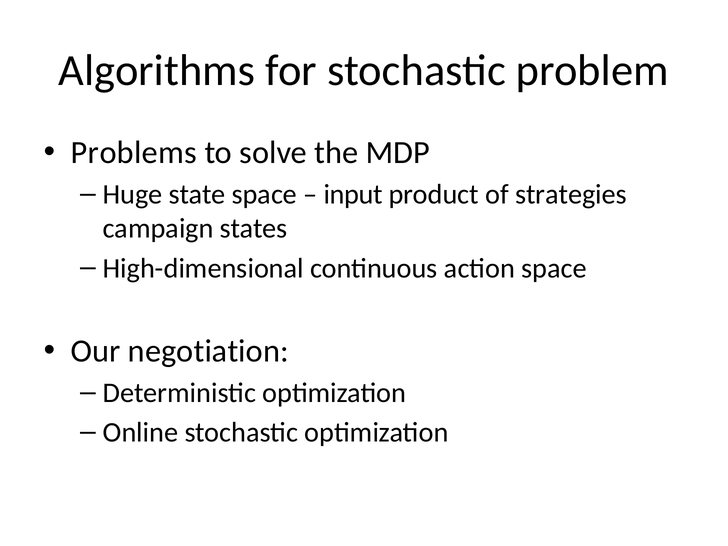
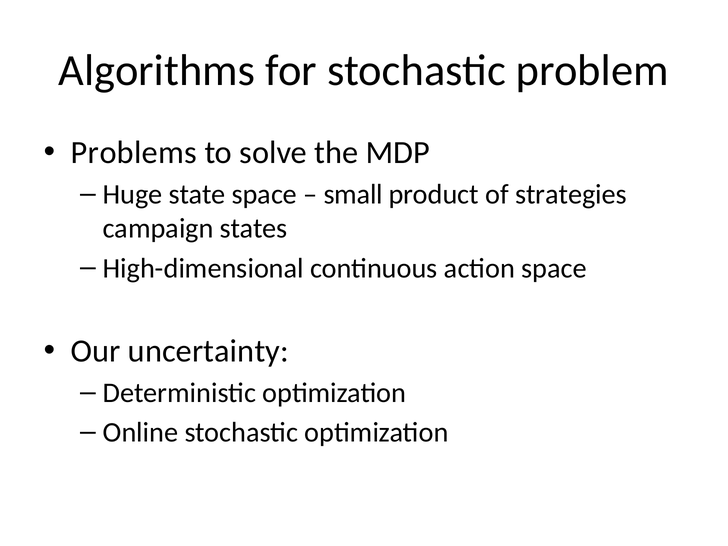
input: input -> small
negotiation: negotiation -> uncertainty
